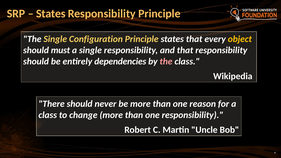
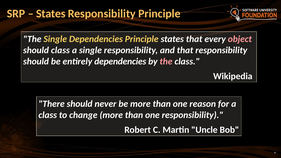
Single Configuration: Configuration -> Dependencies
object colour: yellow -> pink
should must: must -> class
